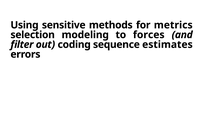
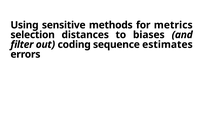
modeling: modeling -> distances
forces: forces -> biases
